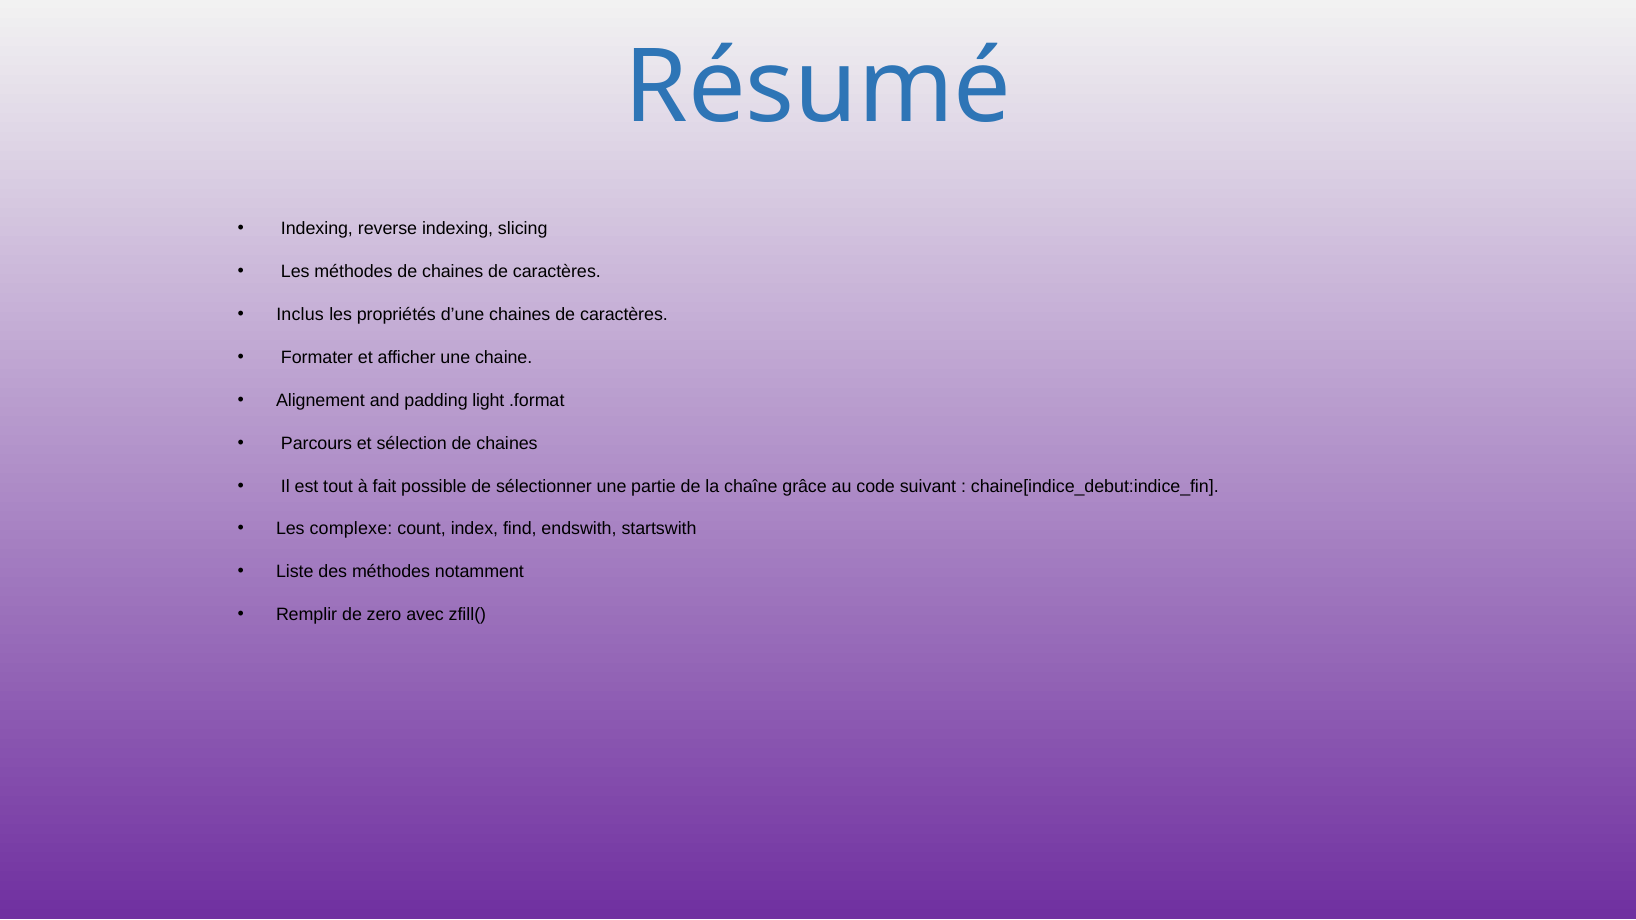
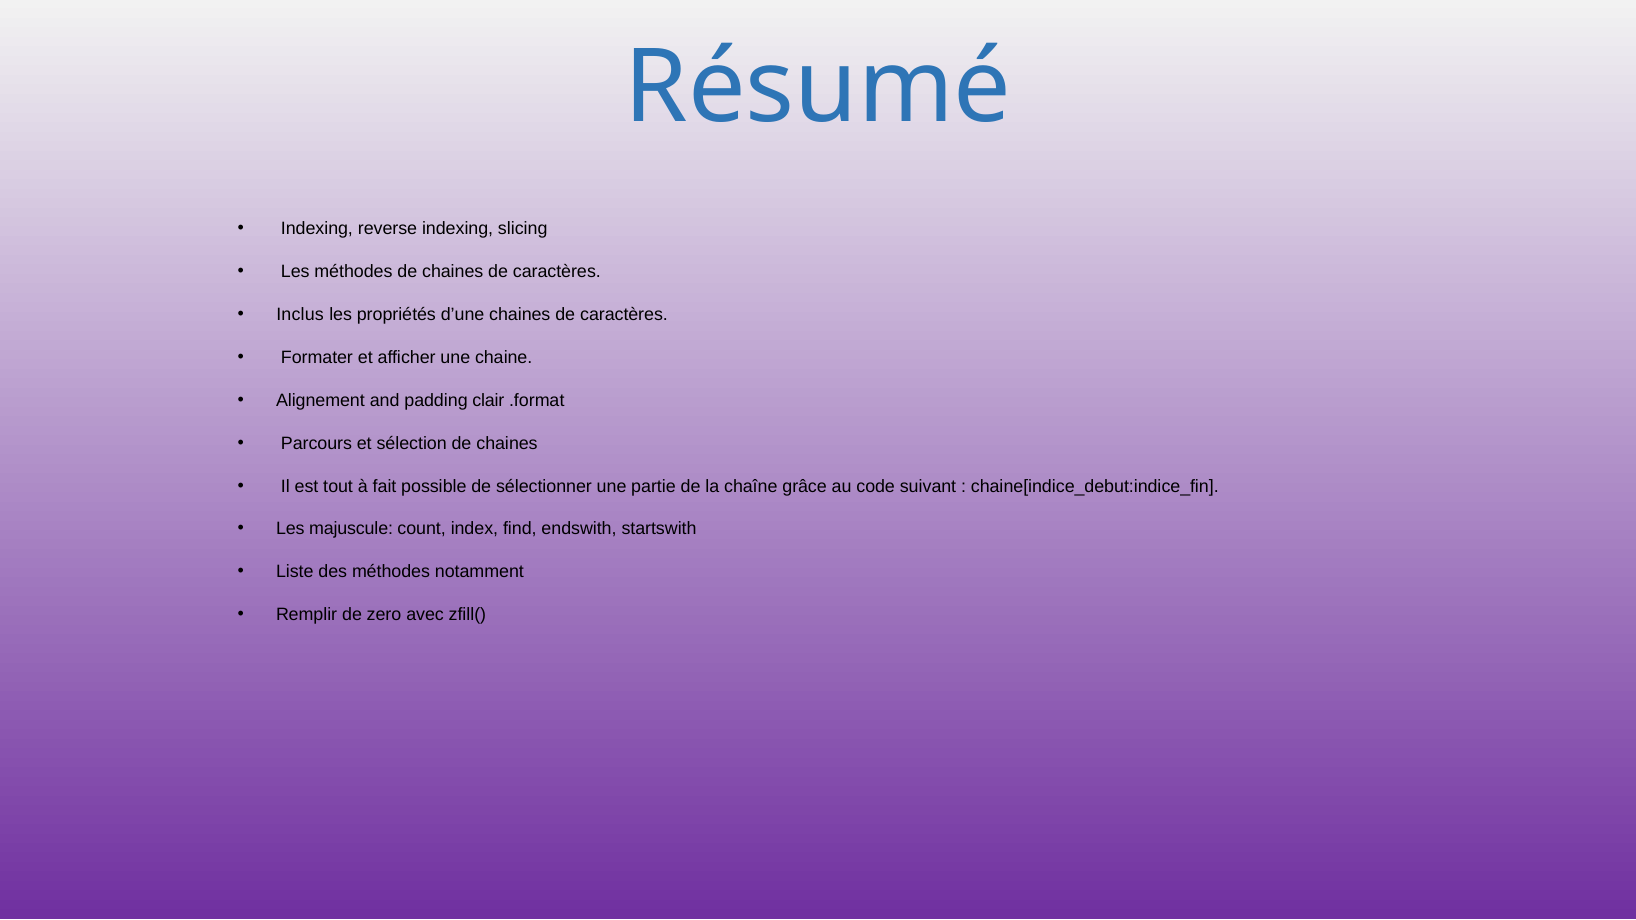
light: light -> clair
complexe: complexe -> majuscule
